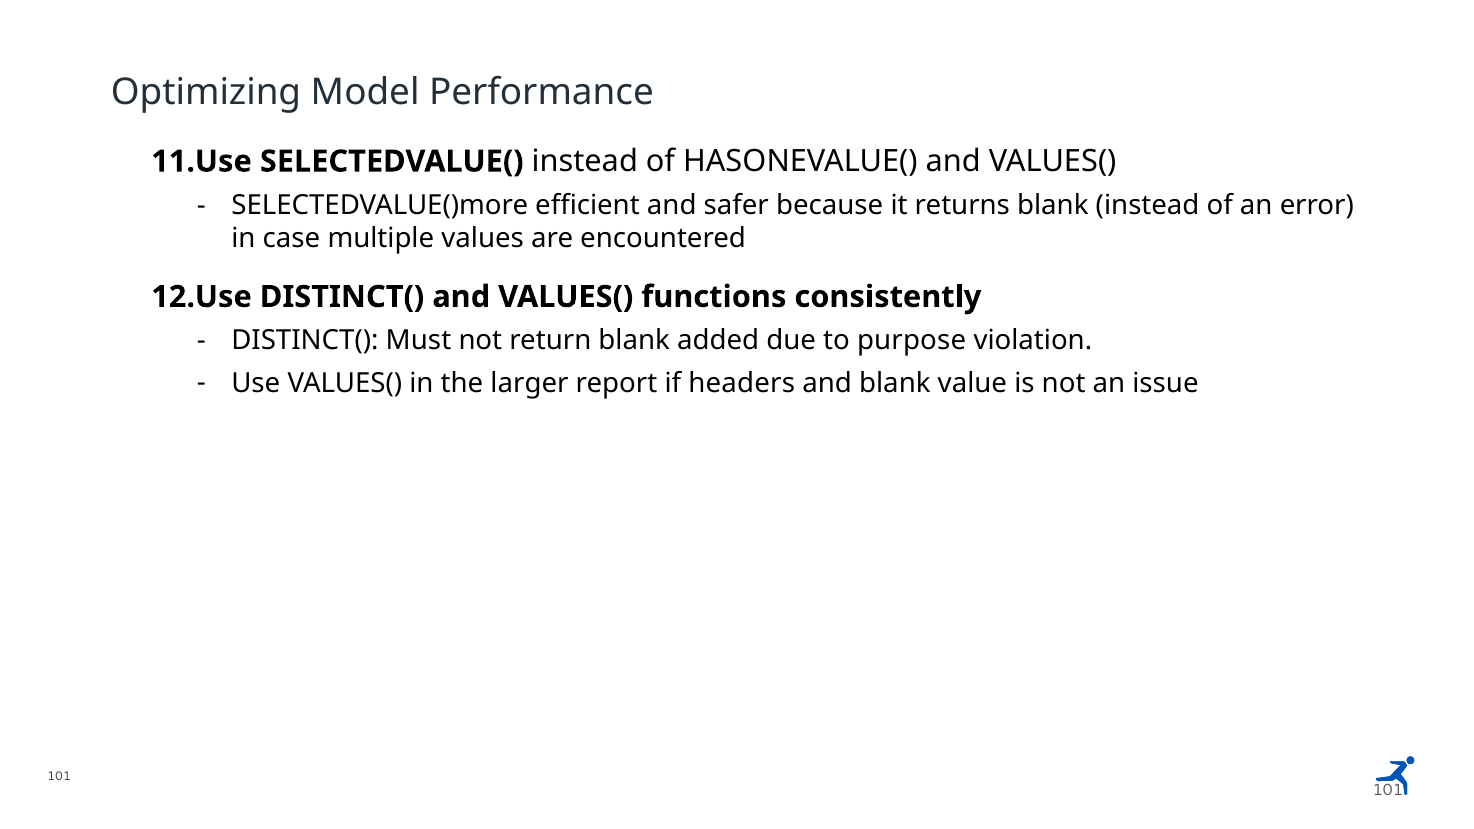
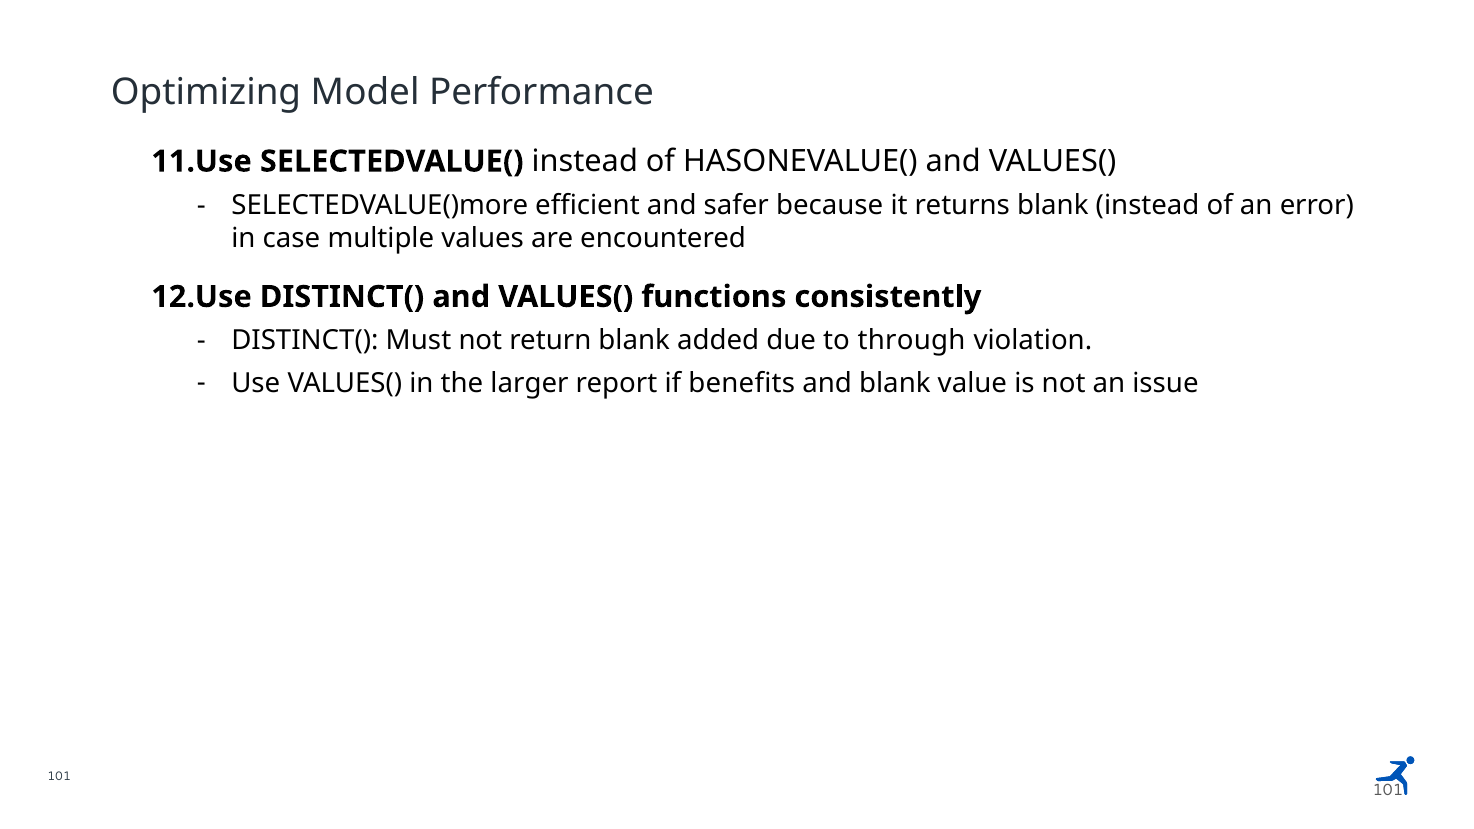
purpose: purpose -> through
headers: headers -> benefits
